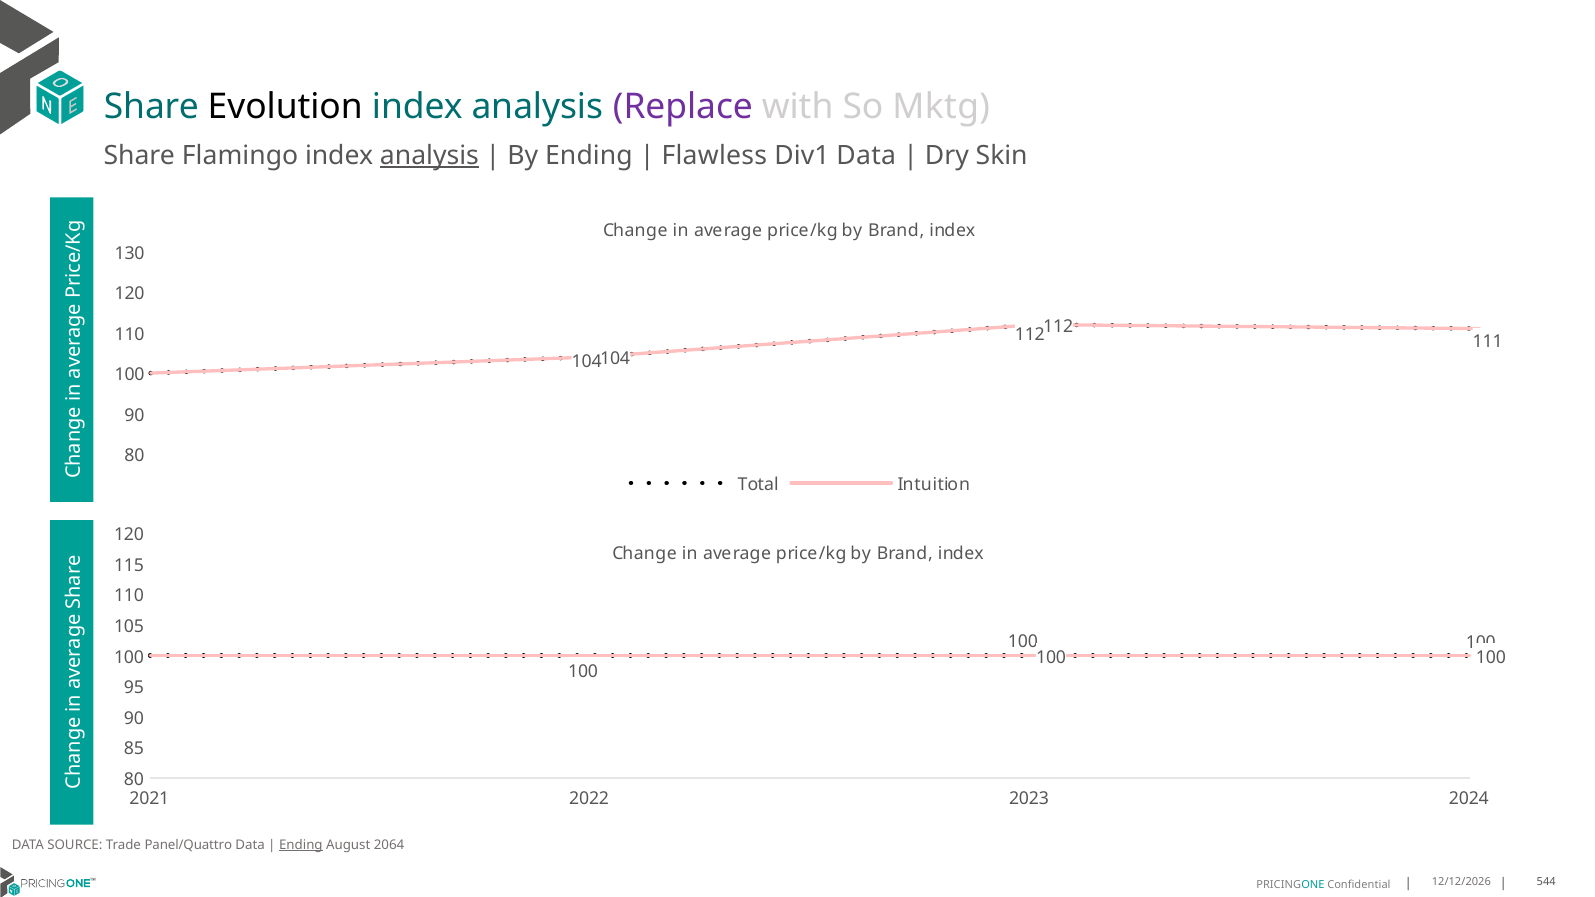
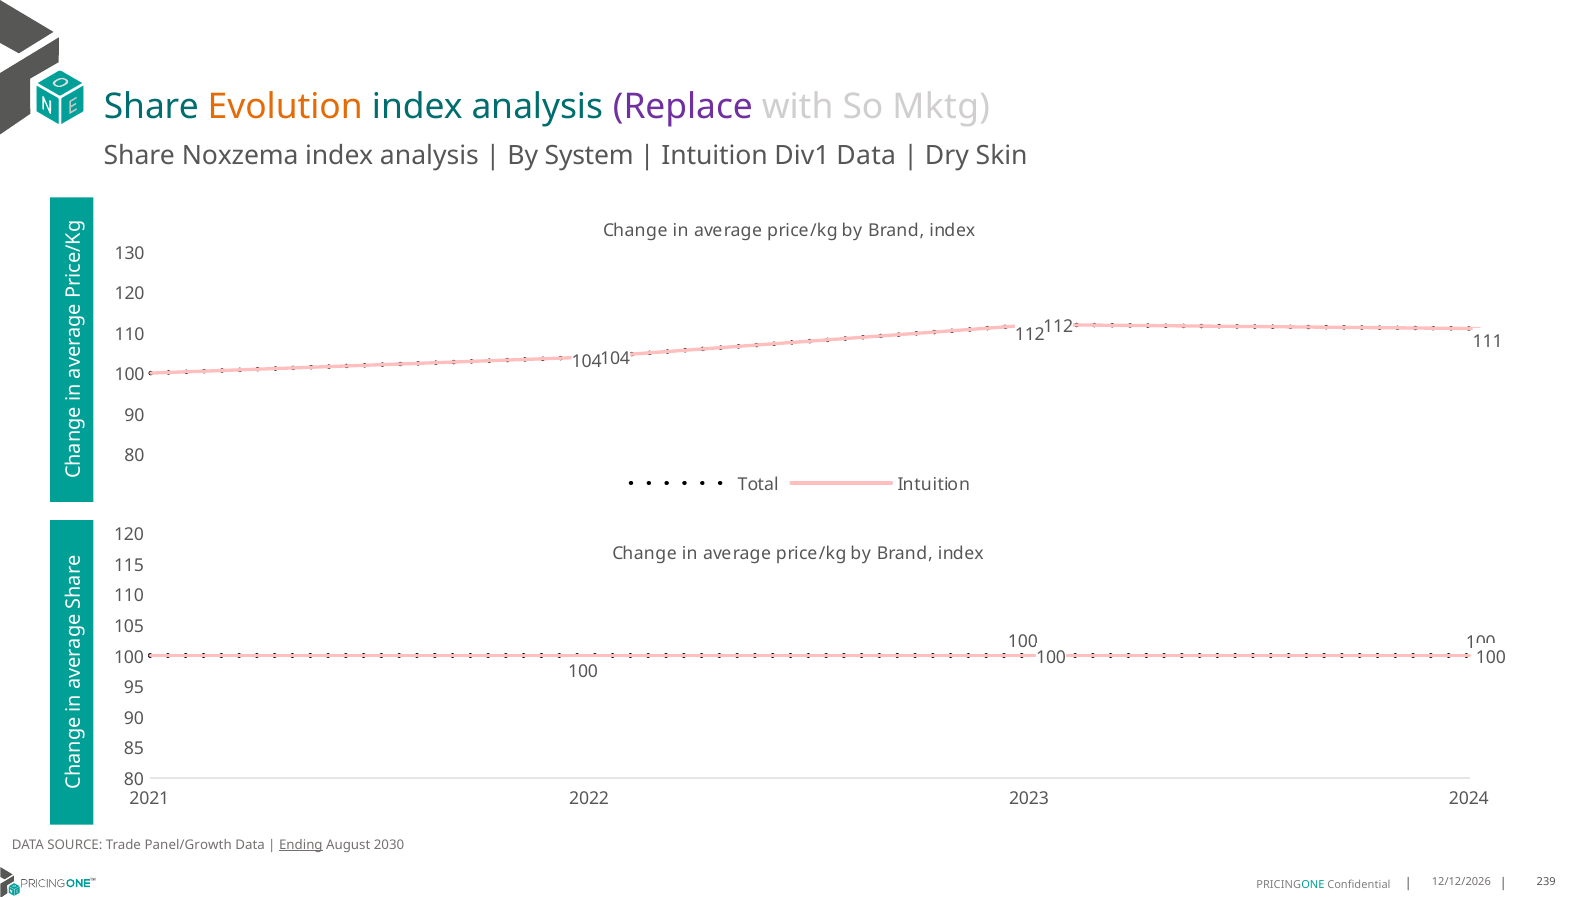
Evolution colour: black -> orange
Flamingo: Flamingo -> Noxzema
analysis at (429, 156) underline: present -> none
By Ending: Ending -> System
Flawless at (714, 156): Flawless -> Intuition
Panel/Quattro: Panel/Quattro -> Panel/Growth
2064: 2064 -> 2030
544: 544 -> 239
